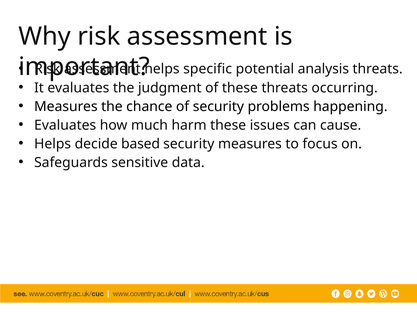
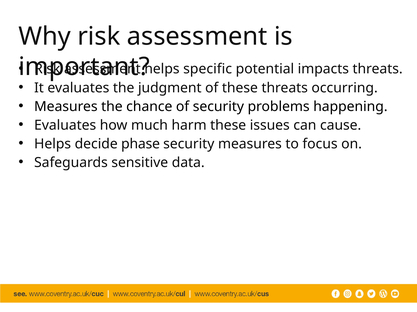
analysis: analysis -> impacts
based: based -> phase
